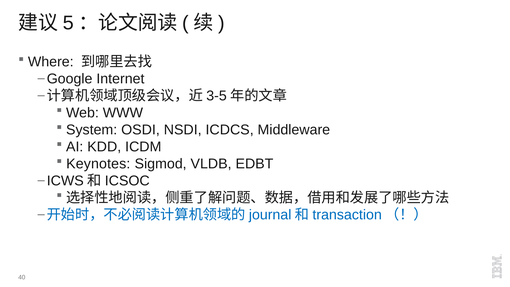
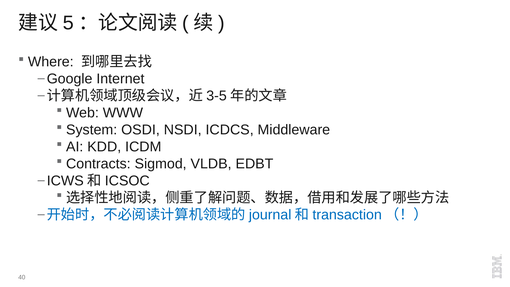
Keynotes: Keynotes -> Contracts
